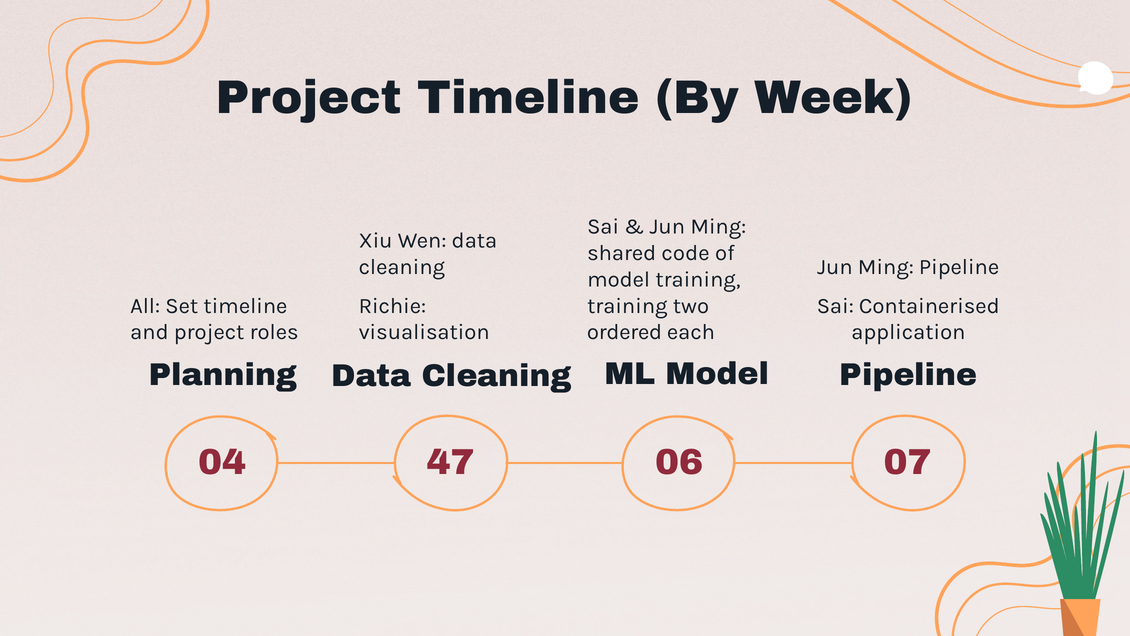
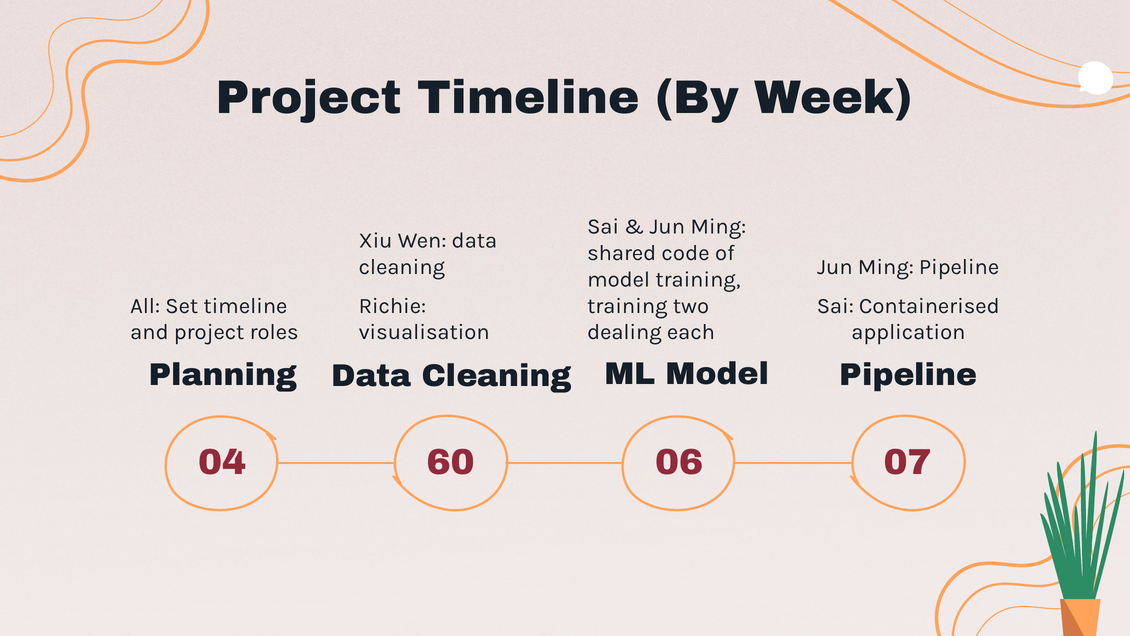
ordered: ordered -> dealing
47: 47 -> 60
